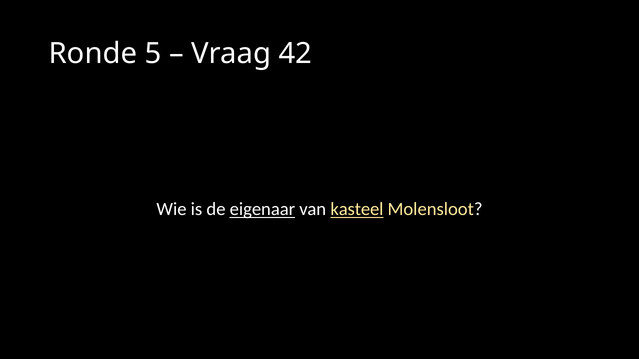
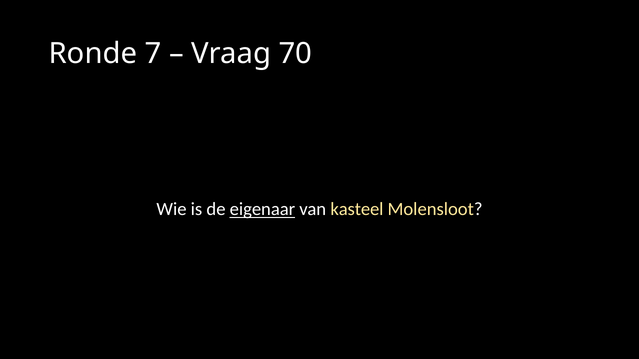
5: 5 -> 7
42: 42 -> 70
kasteel underline: present -> none
